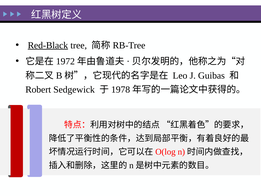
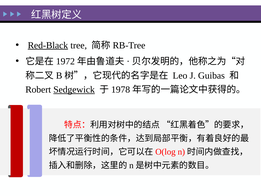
Sedgewick underline: none -> present
